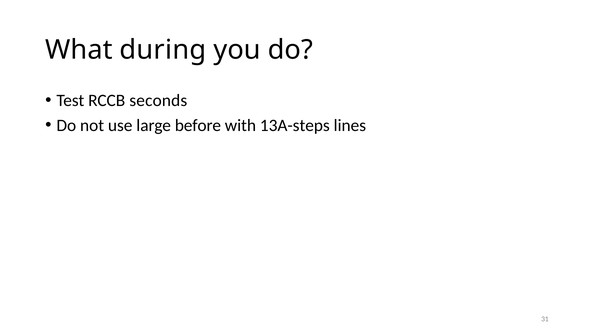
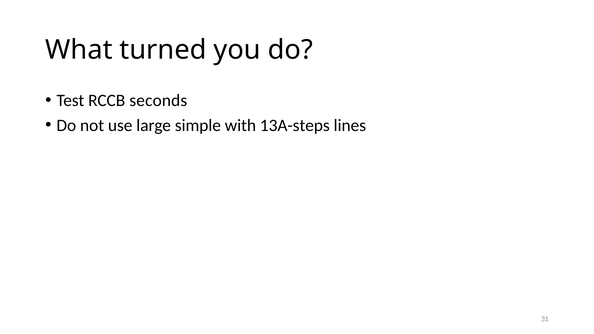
during: during -> turned
before: before -> simple
